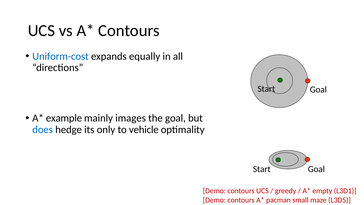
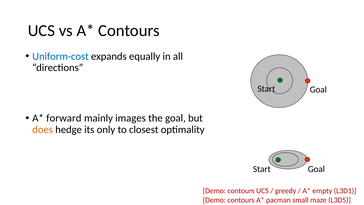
example: example -> forward
does colour: blue -> orange
vehicle: vehicle -> closest
